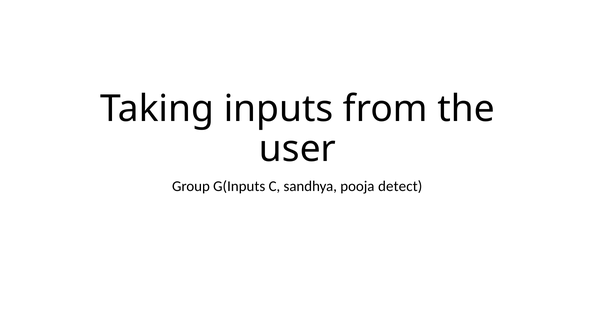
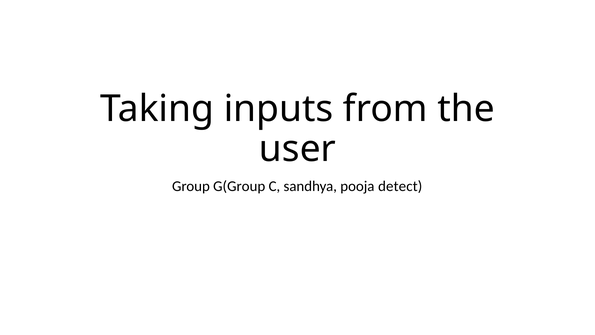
G(Inputs: G(Inputs -> G(Group
